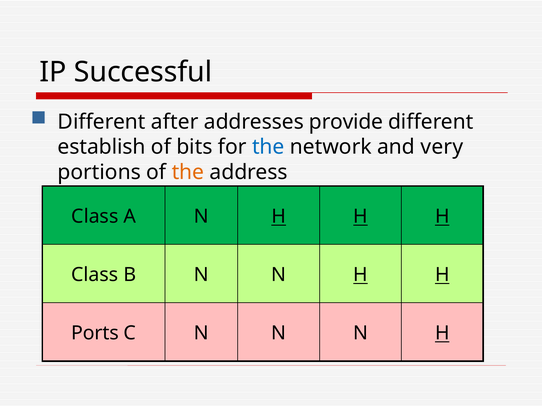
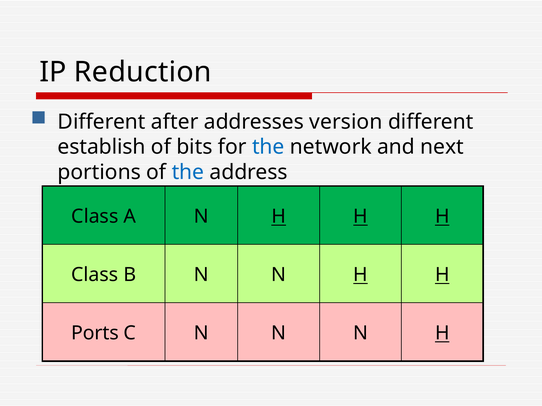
Successful: Successful -> Reduction
provide: provide -> version
very: very -> next
the at (188, 173) colour: orange -> blue
